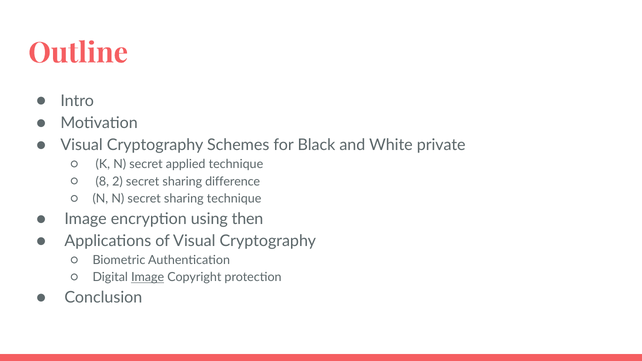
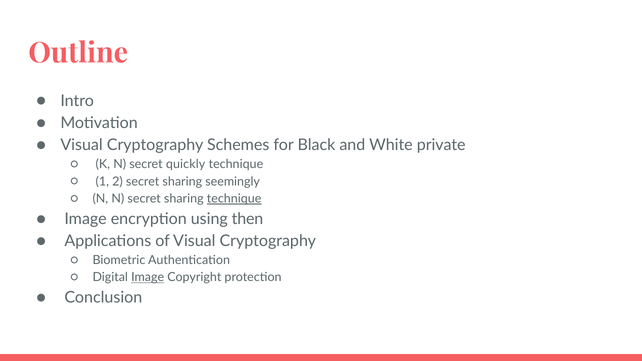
applied: applied -> quickly
8: 8 -> 1
difference: difference -> seemingly
technique at (234, 199) underline: none -> present
